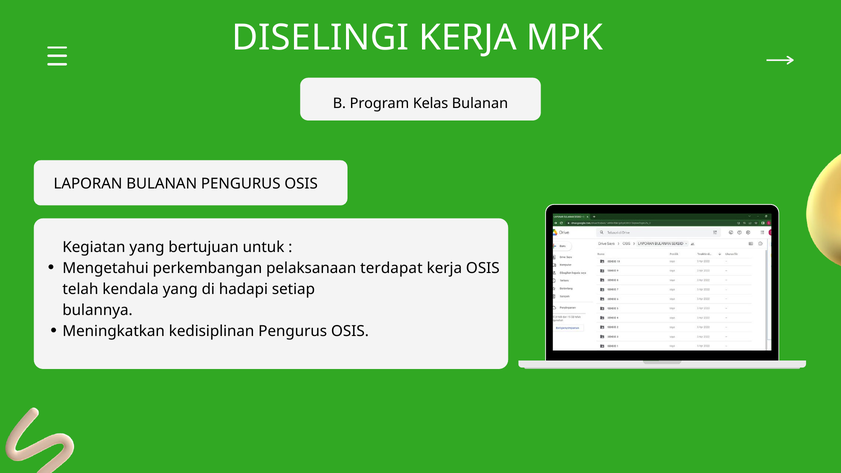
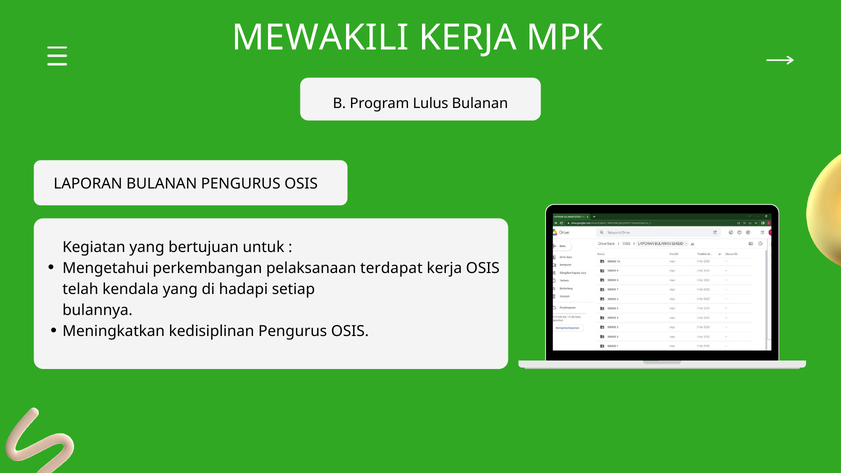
DISELINGI: DISELINGI -> MEWAKILI
Kelas: Kelas -> Lulus
